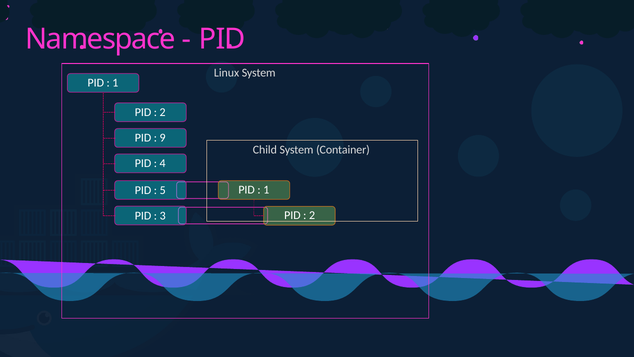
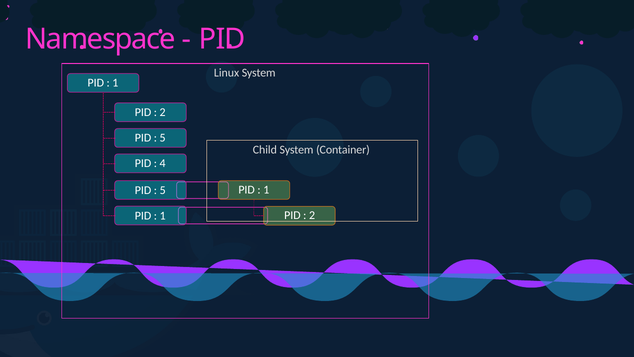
9 at (163, 138): 9 -> 5
3 at (163, 215): 3 -> 1
